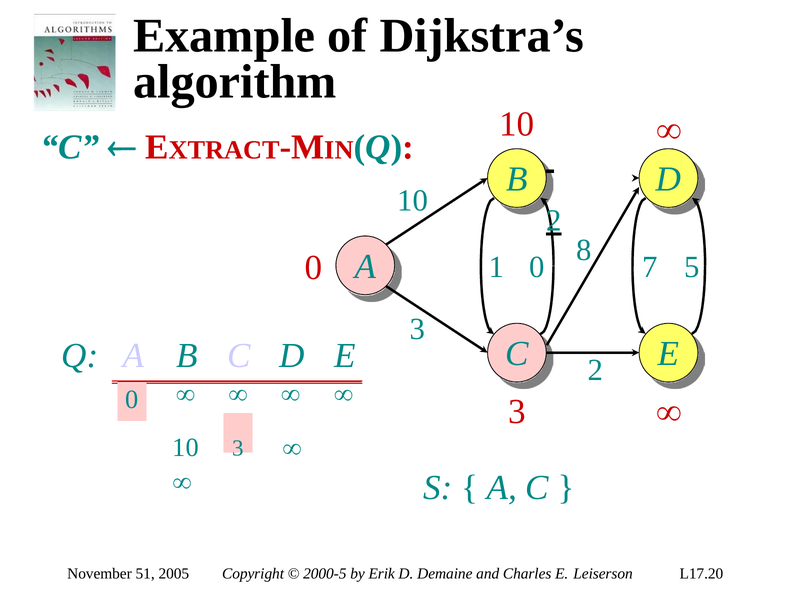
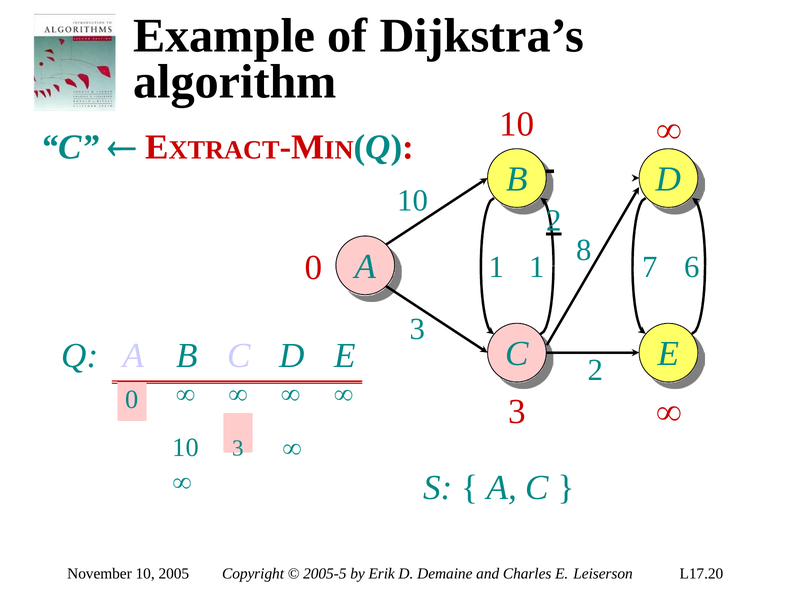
1 0: 0 -> 1
5: 5 -> 6
November 51: 51 -> 10
2000-5: 2000-5 -> 2005-5
